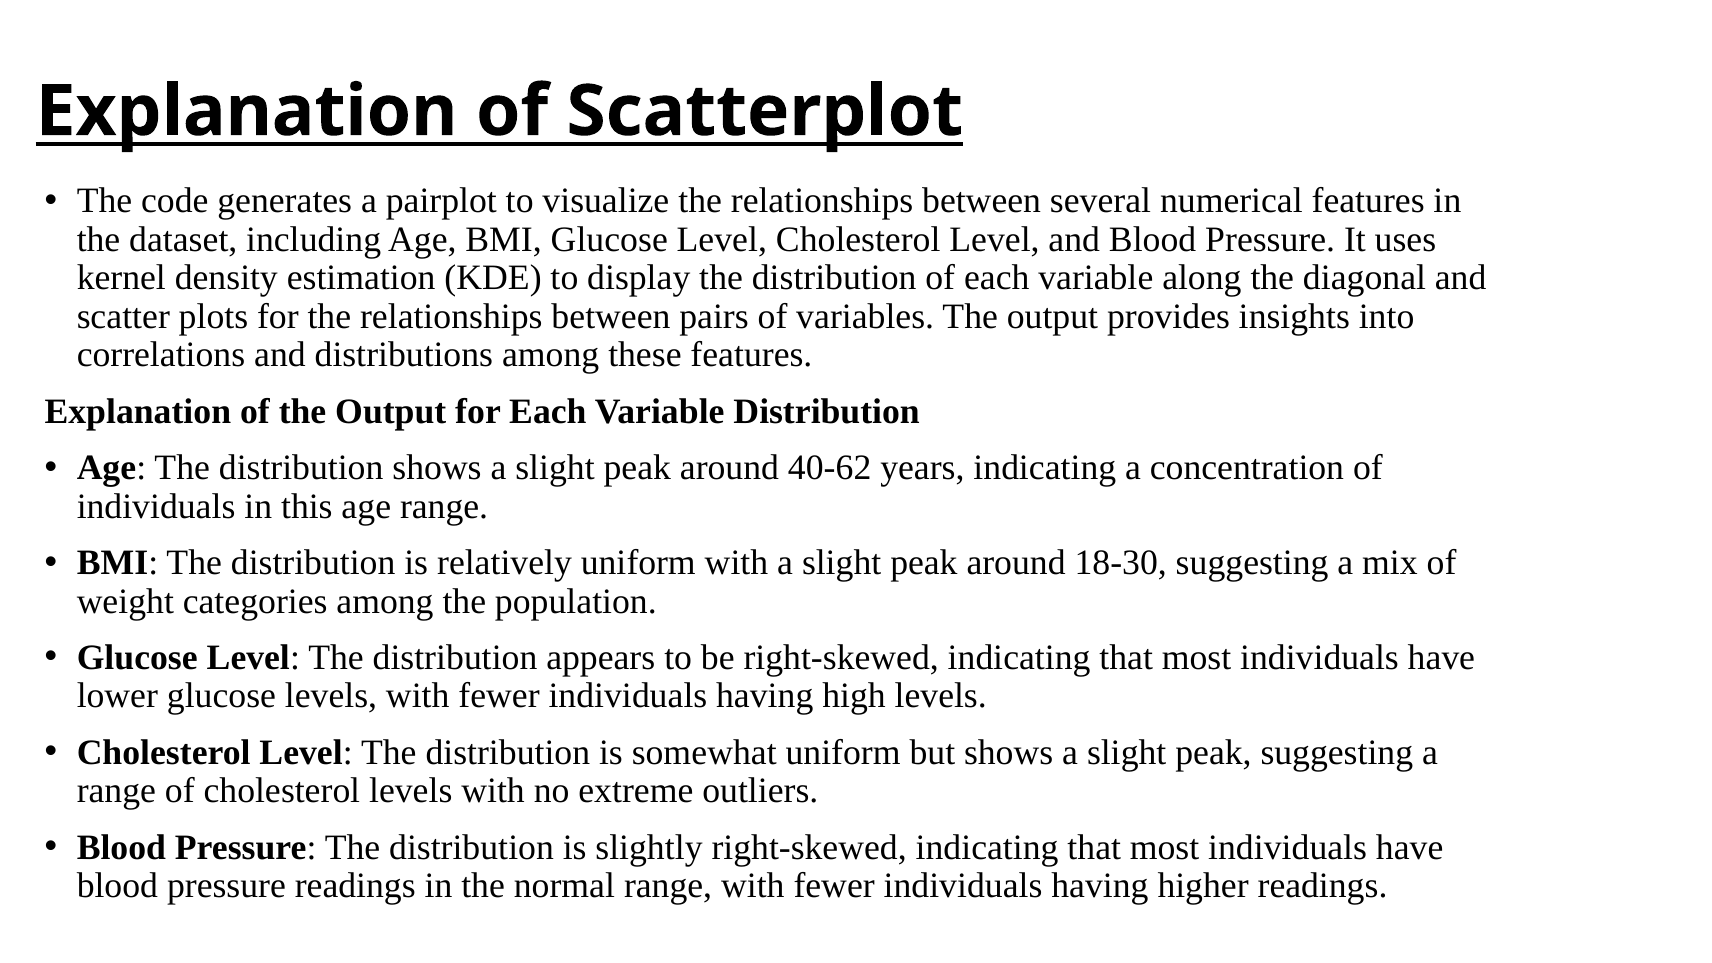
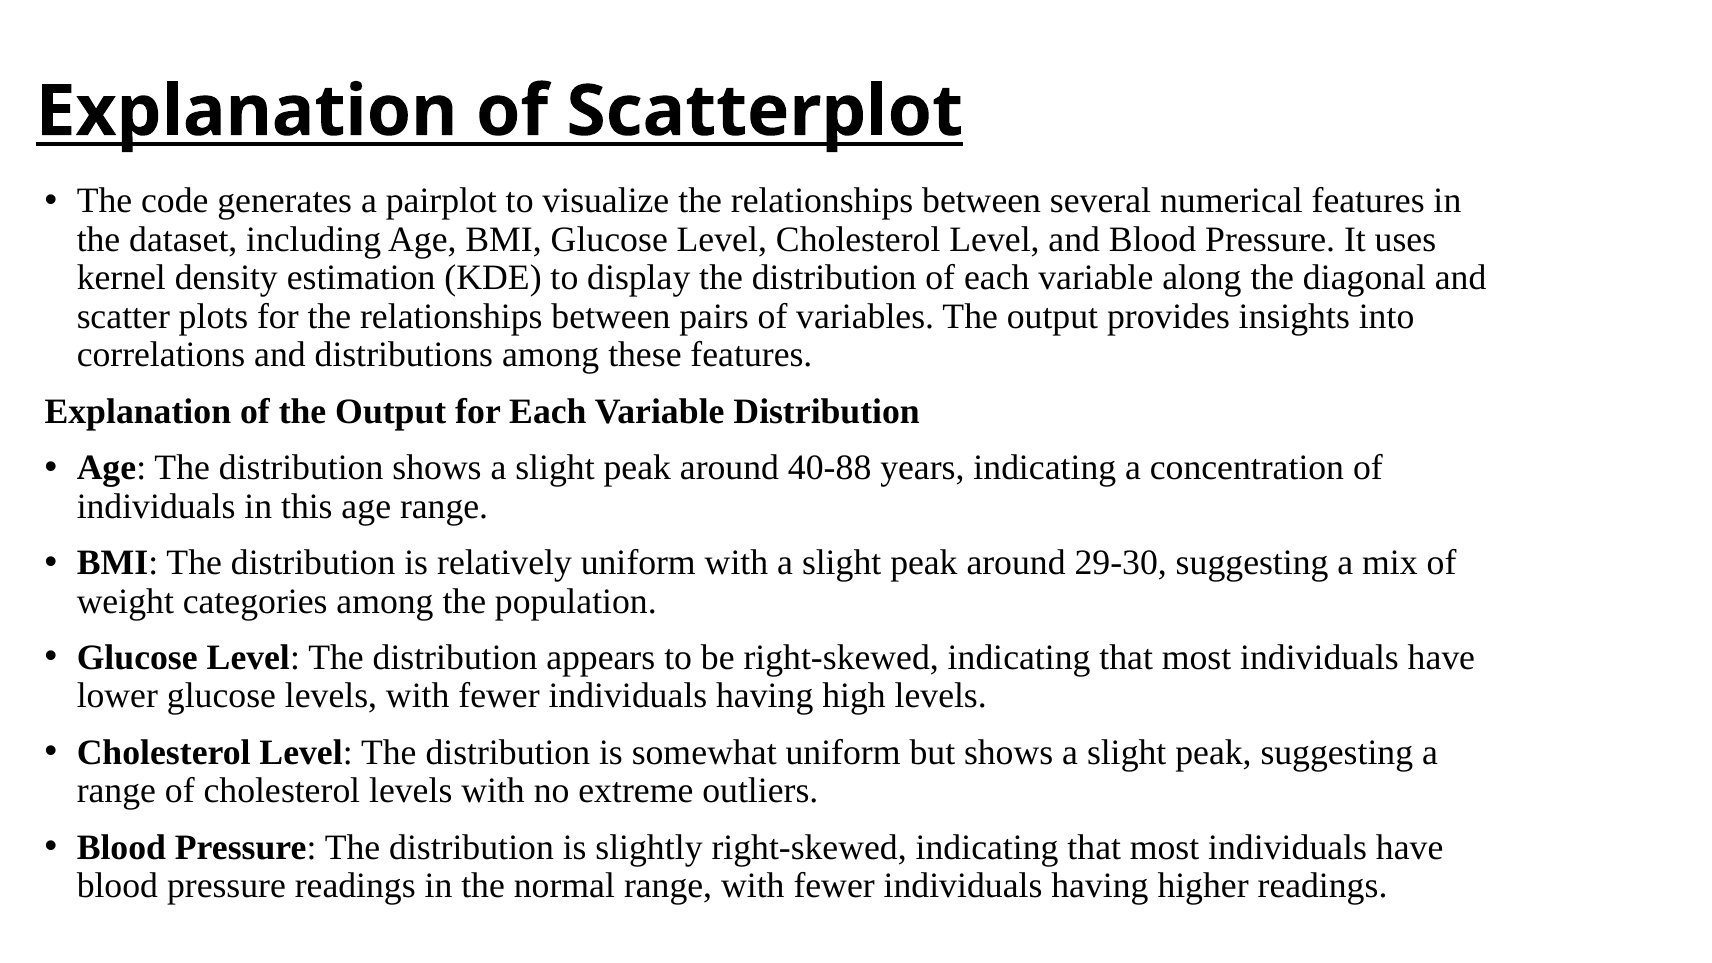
40-62: 40-62 -> 40-88
18-30: 18-30 -> 29-30
